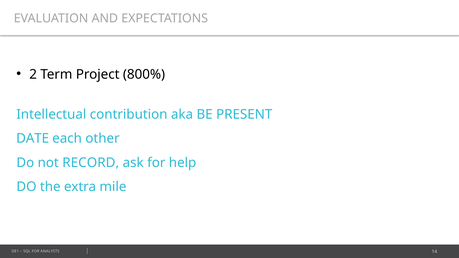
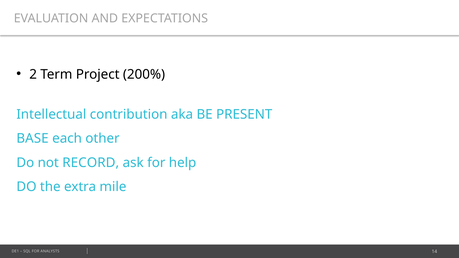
800%: 800% -> 200%
DATE: DATE -> BASE
